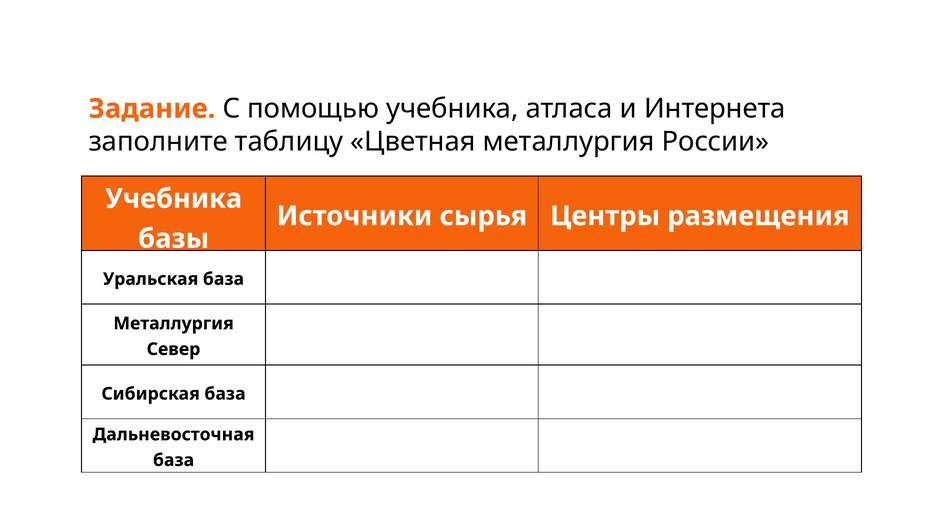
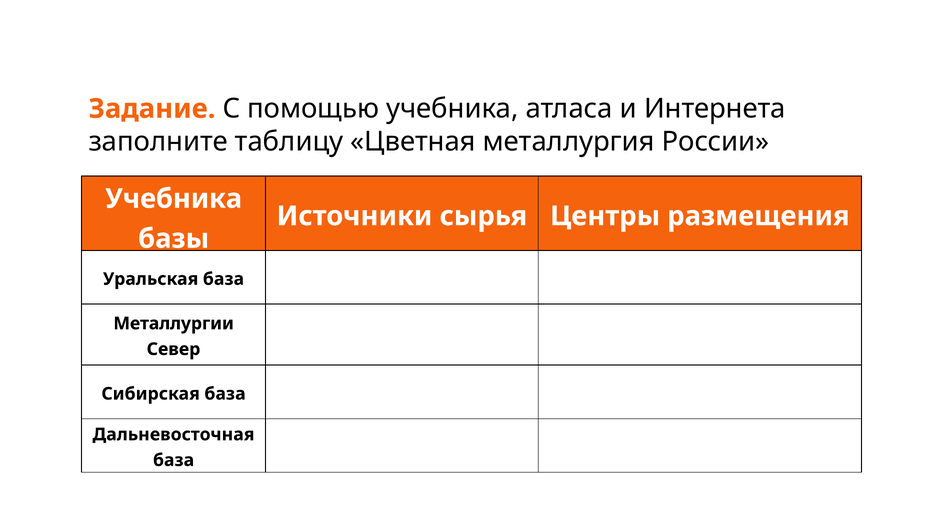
Металлургия at (174, 324): Металлургия -> Металлургии
